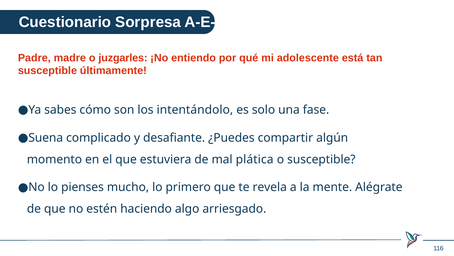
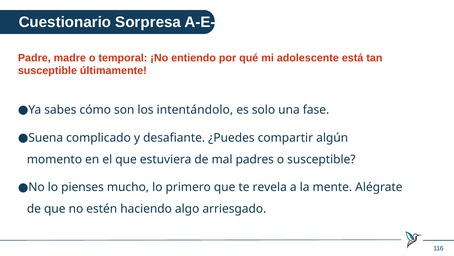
juzgarles: juzgarles -> temporal
plática: plática -> padres
